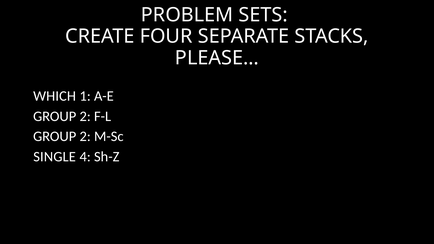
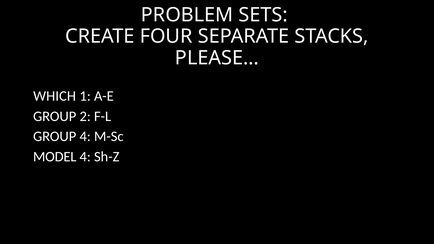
2 at (85, 137): 2 -> 4
SINGLE: SINGLE -> MODEL
